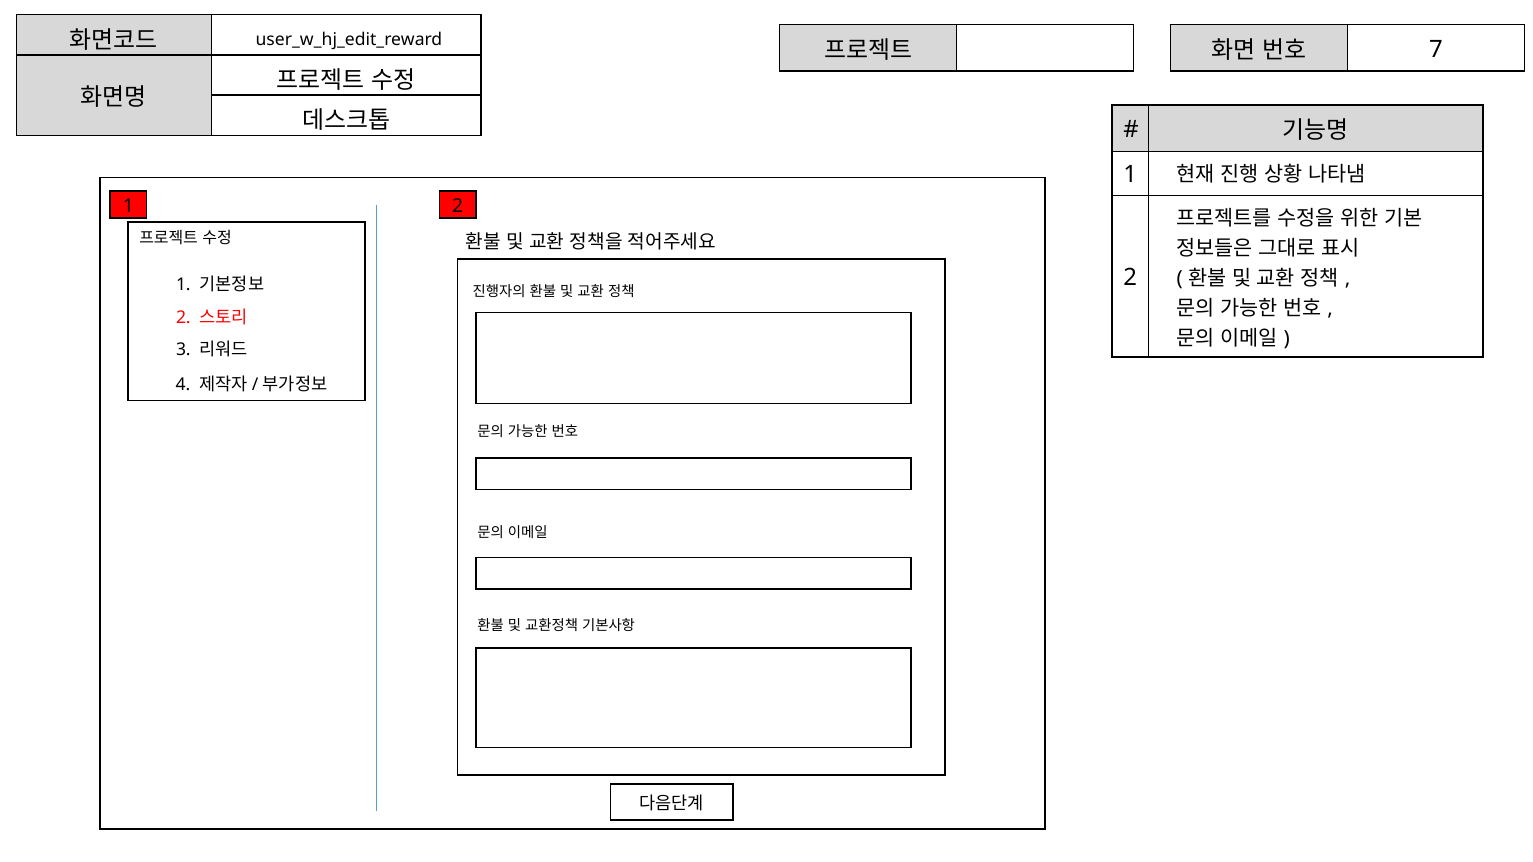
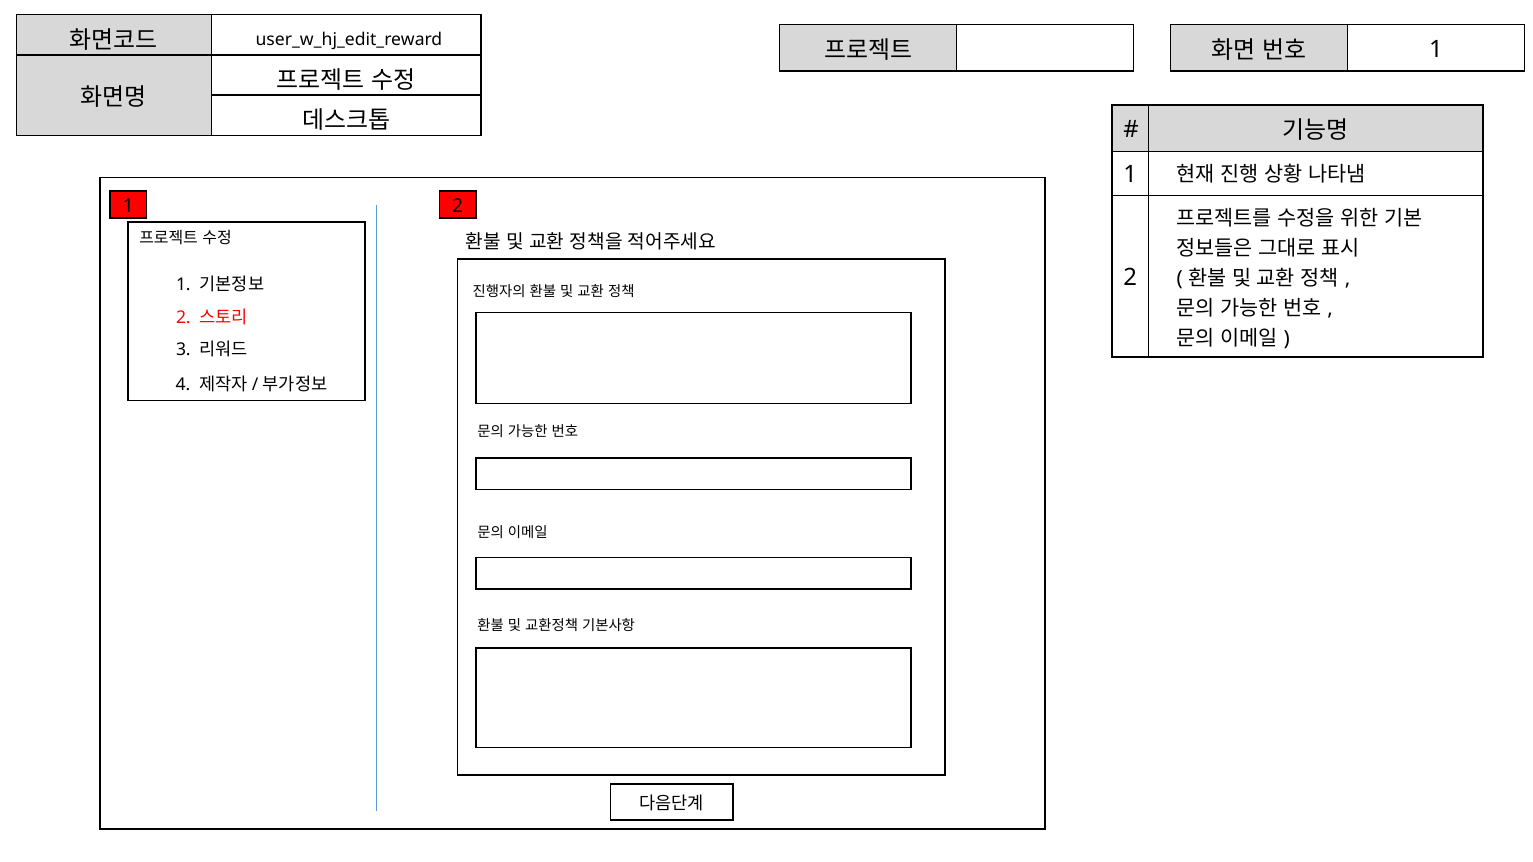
7 at (1436, 49): 7 -> 1
